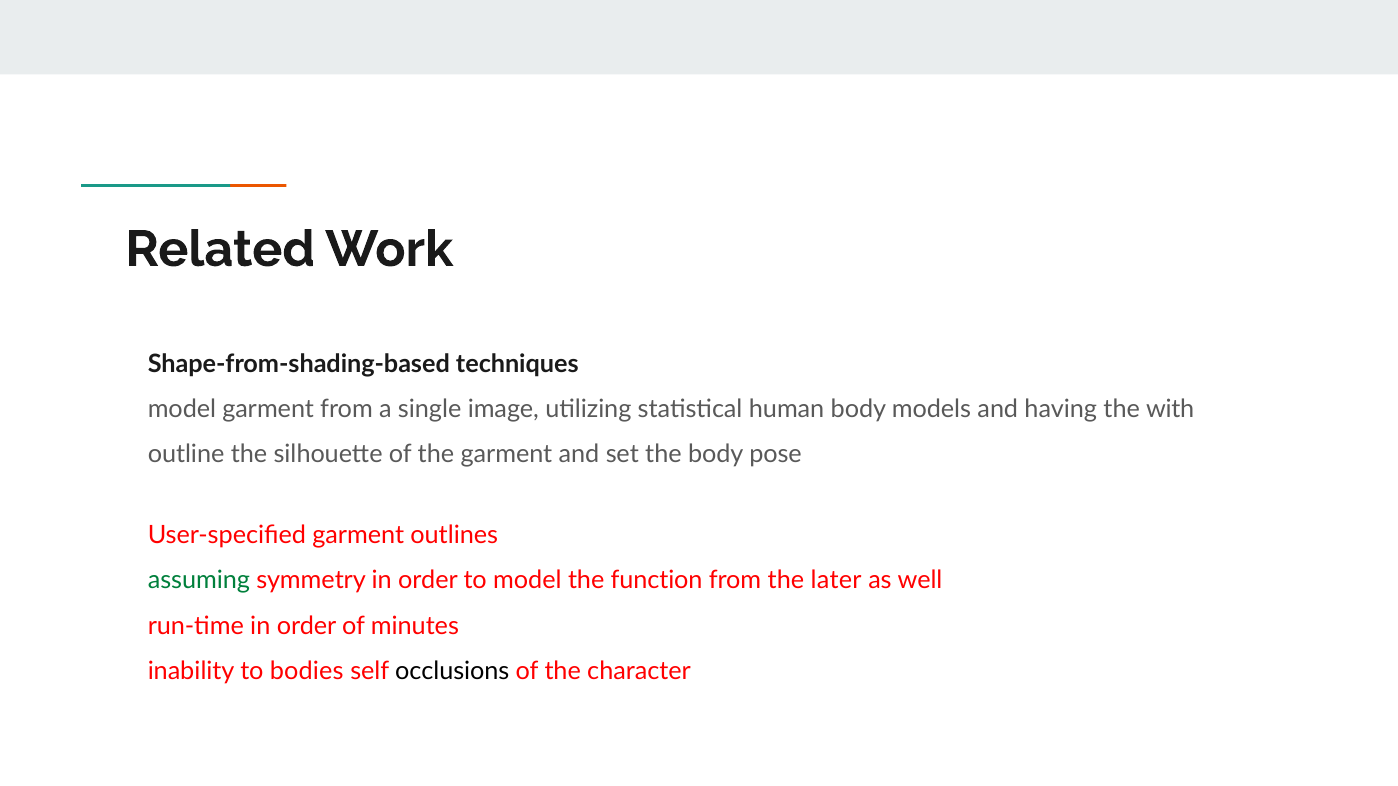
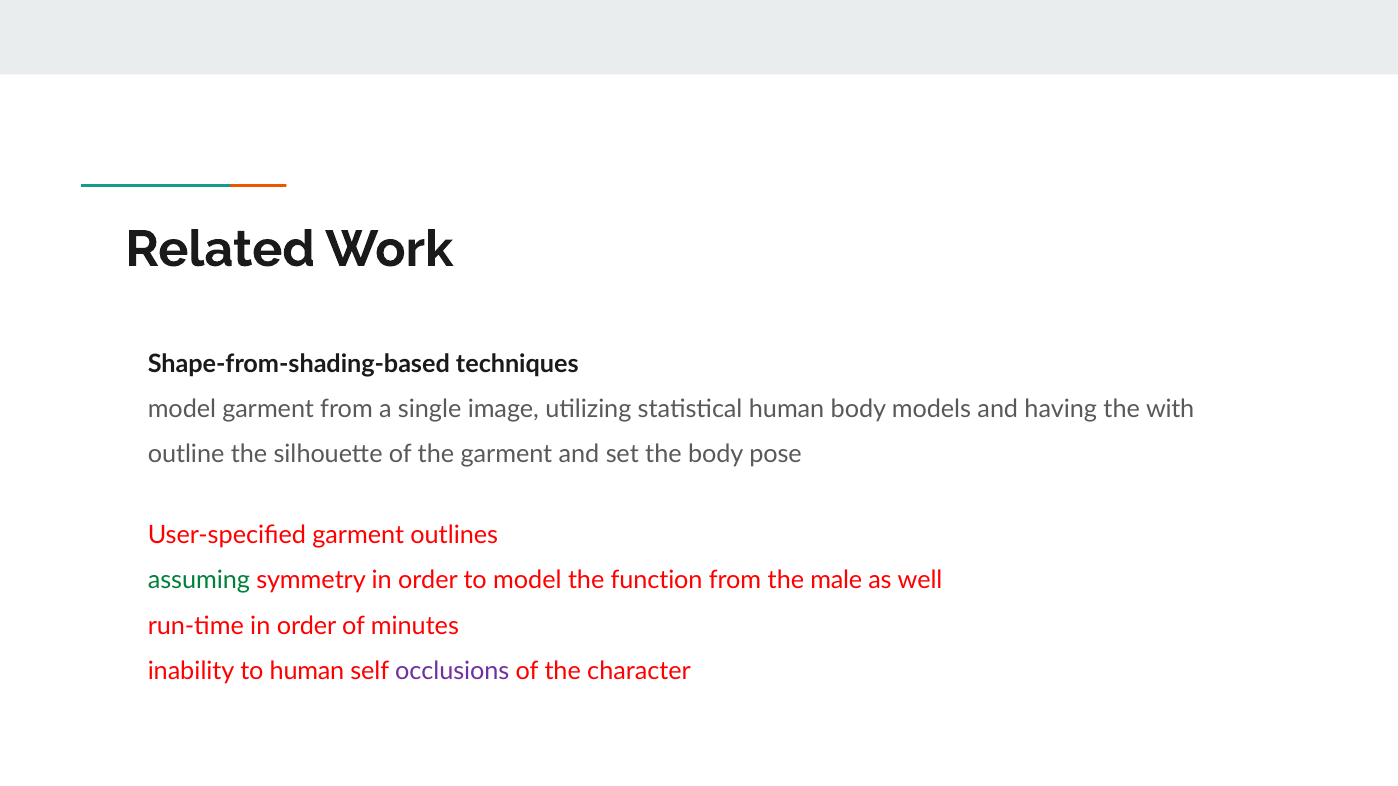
later: later -> male
to bodies: bodies -> human
occlusions colour: black -> purple
